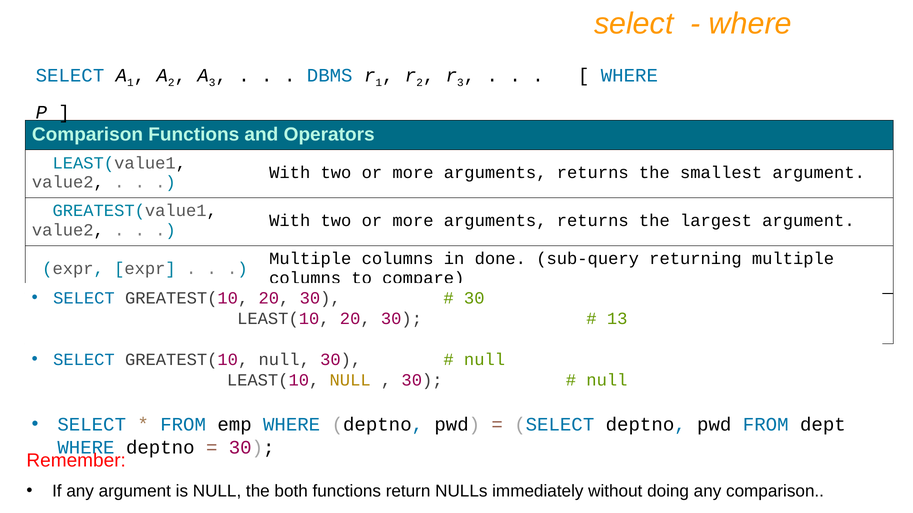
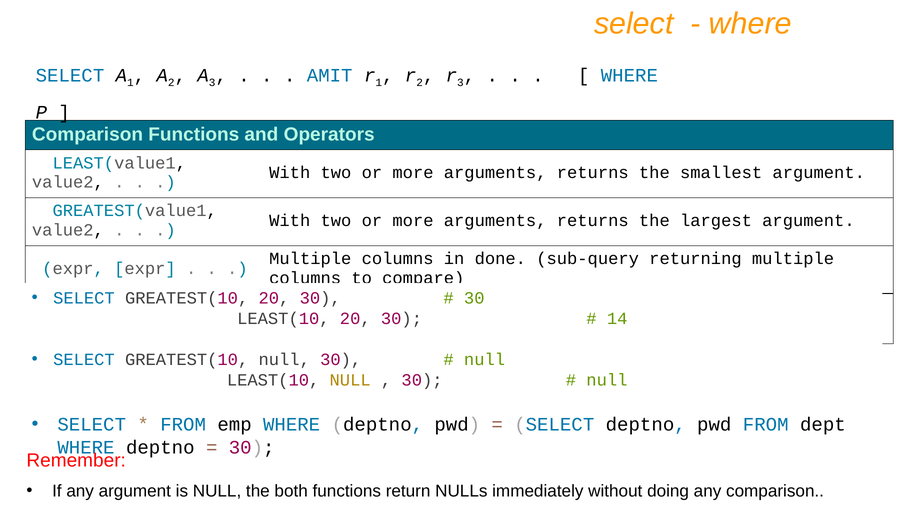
DBMS: DBMS -> AMIT
13: 13 -> 14
